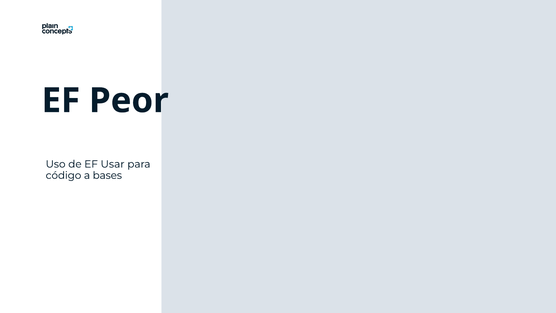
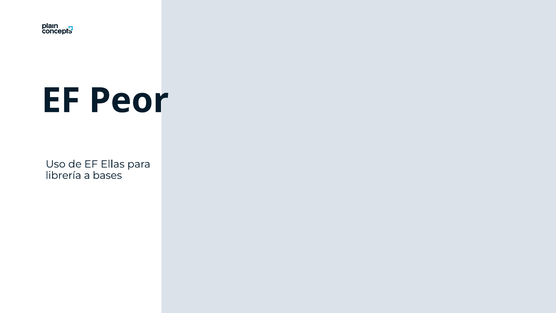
Usar: Usar -> Ellas
código: código -> librería
